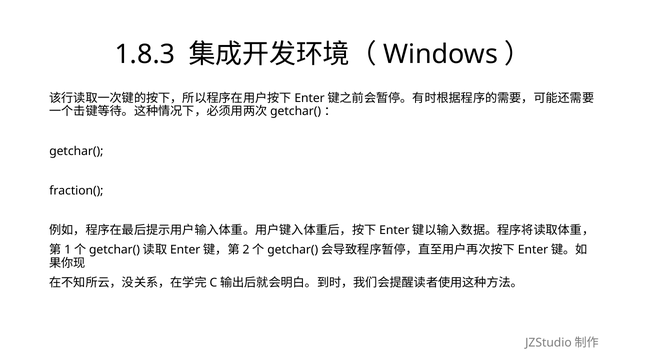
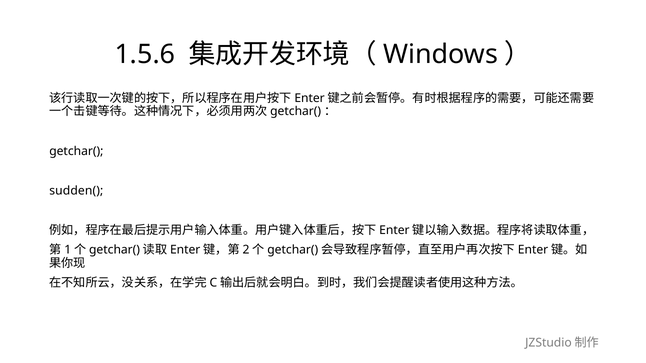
1.8.3: 1.8.3 -> 1.5.6
fraction(: fraction( -> sudden(
